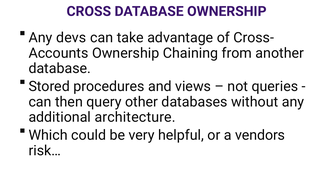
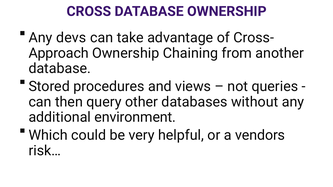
Accounts: Accounts -> Approach
architecture: architecture -> environment
